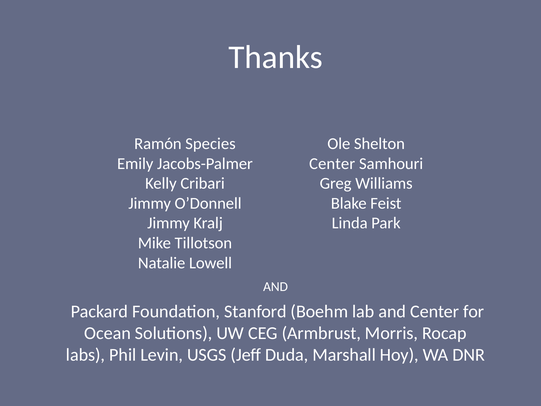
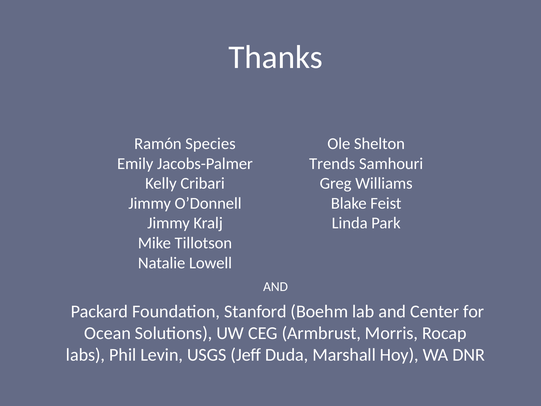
Center at (332, 164): Center -> Trends
